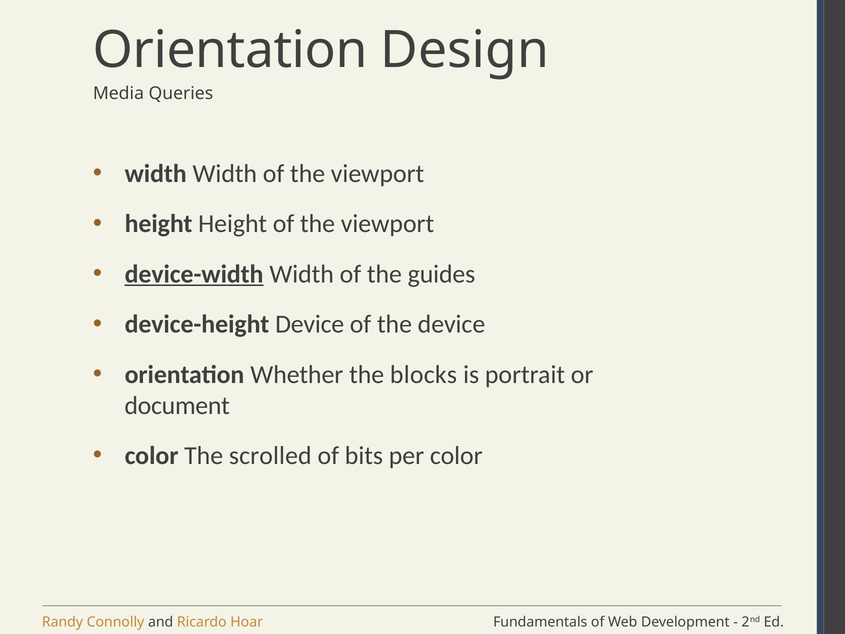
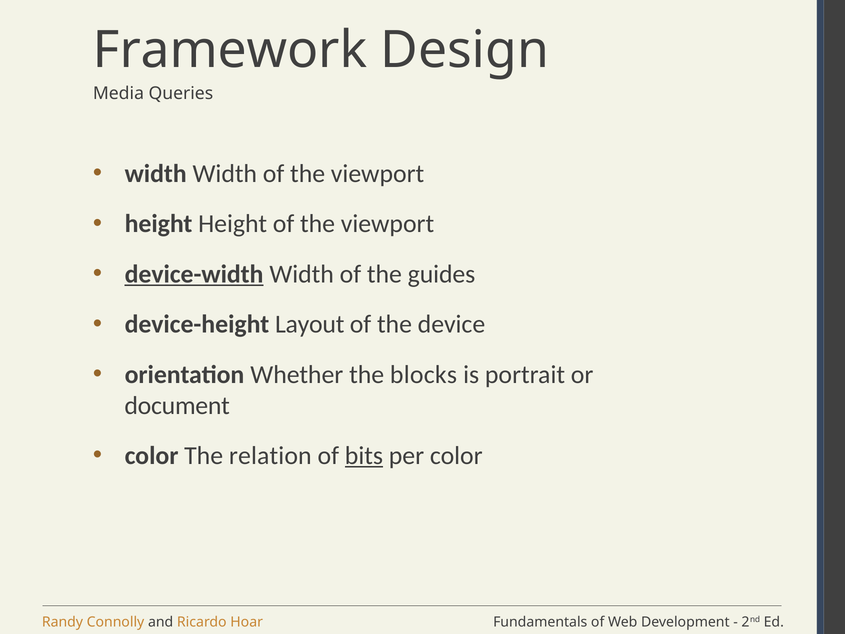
Orientation at (230, 50): Orientation -> Framework
device-height Device: Device -> Layout
scrolled: scrolled -> relation
bits underline: none -> present
